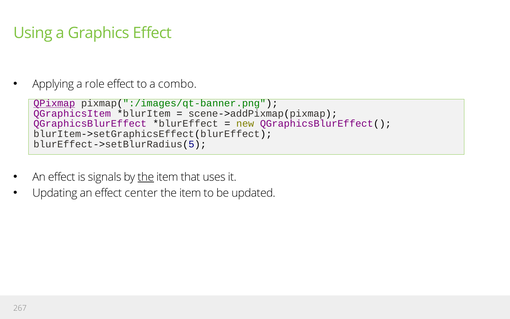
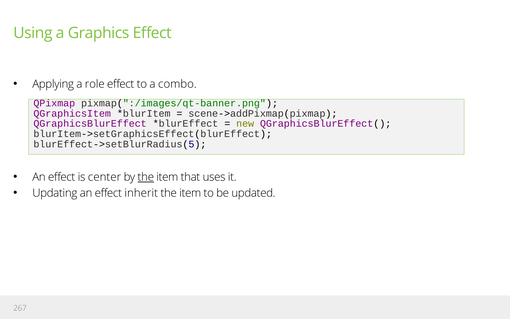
QPixmap underline: present -> none
signals: signals -> center
center: center -> inherit
